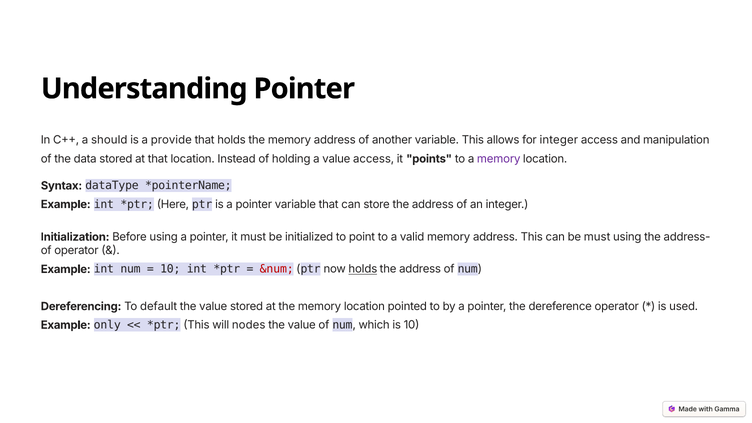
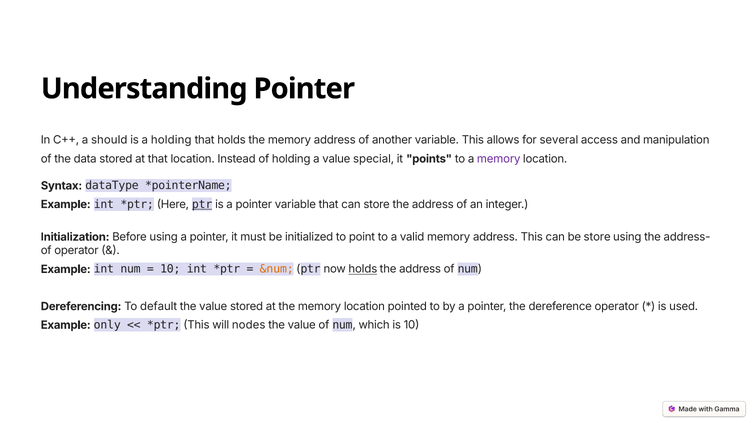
a provide: provide -> holding
for integer: integer -> several
value access: access -> special
ptr at (202, 204) underline: none -> present
be must: must -> store
&num colour: red -> orange
